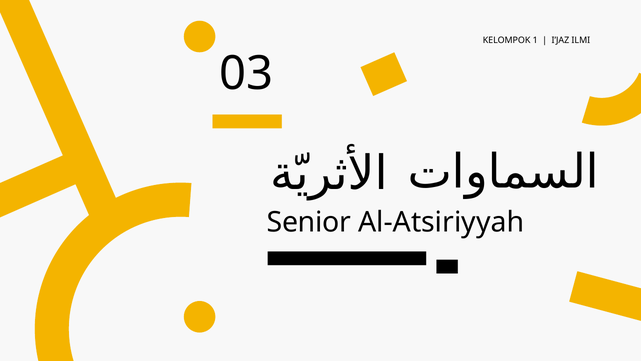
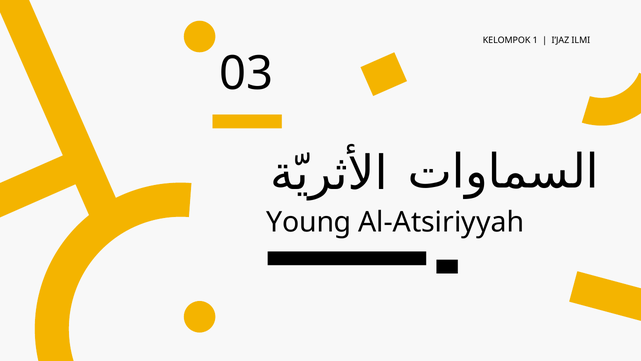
Senior: Senior -> Young
